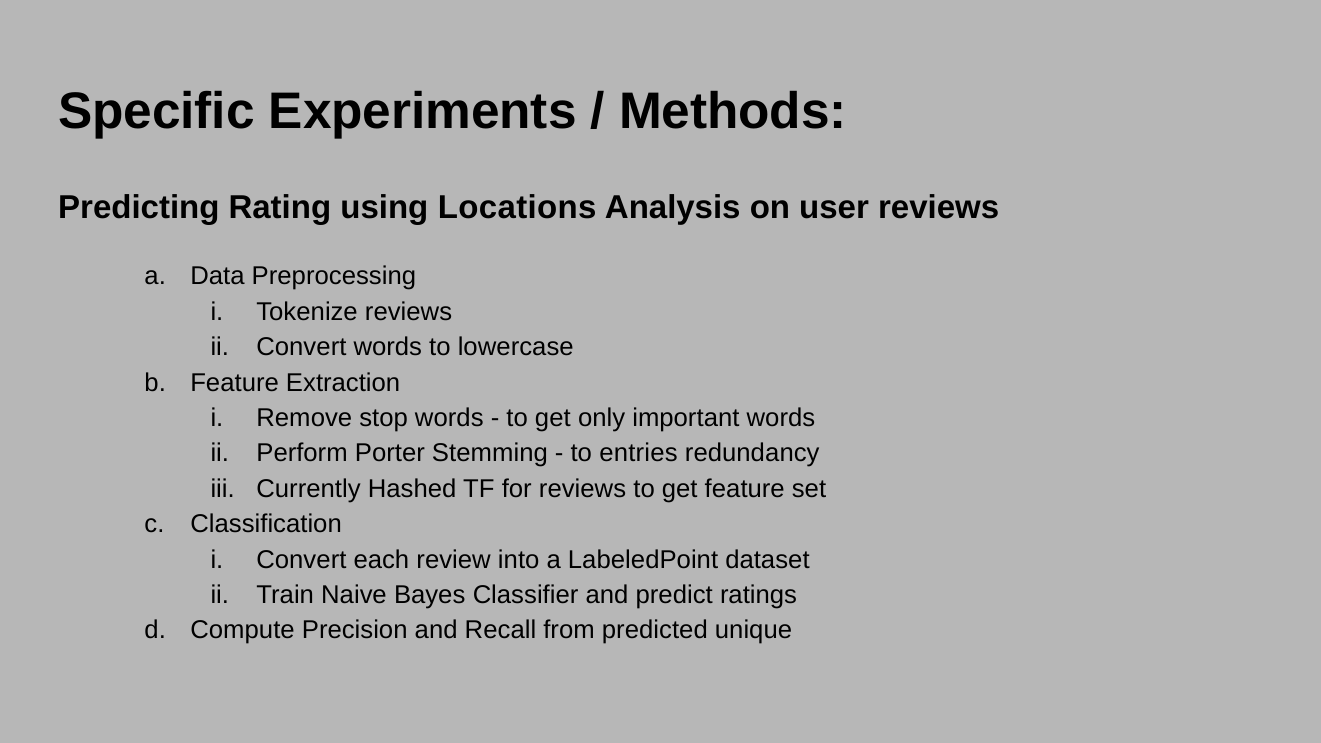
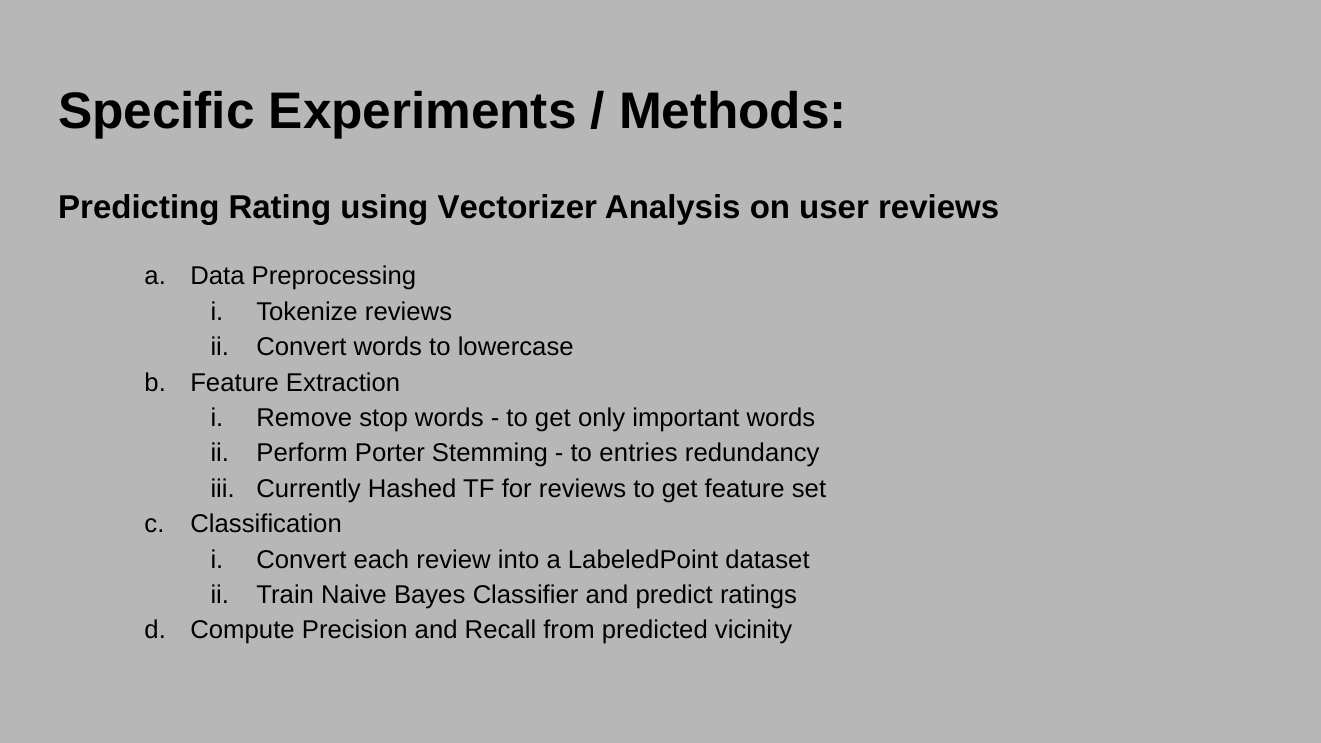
Locations: Locations -> Vectorizer
unique: unique -> vicinity
